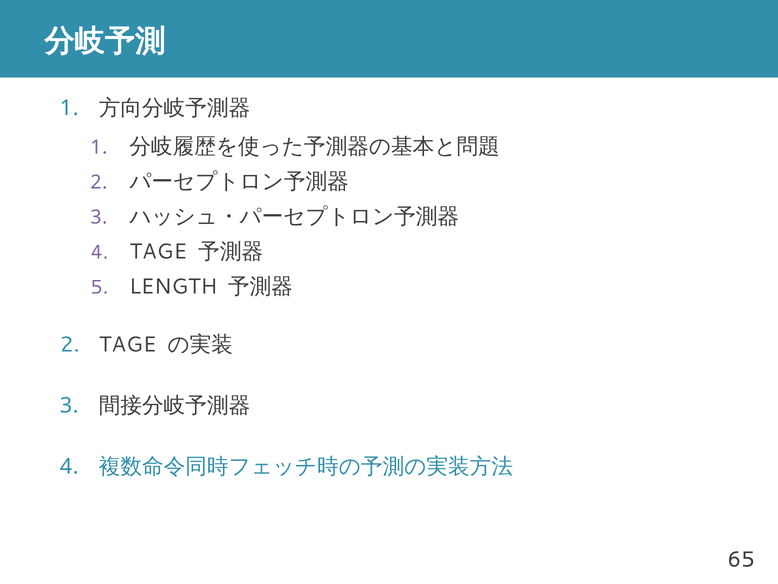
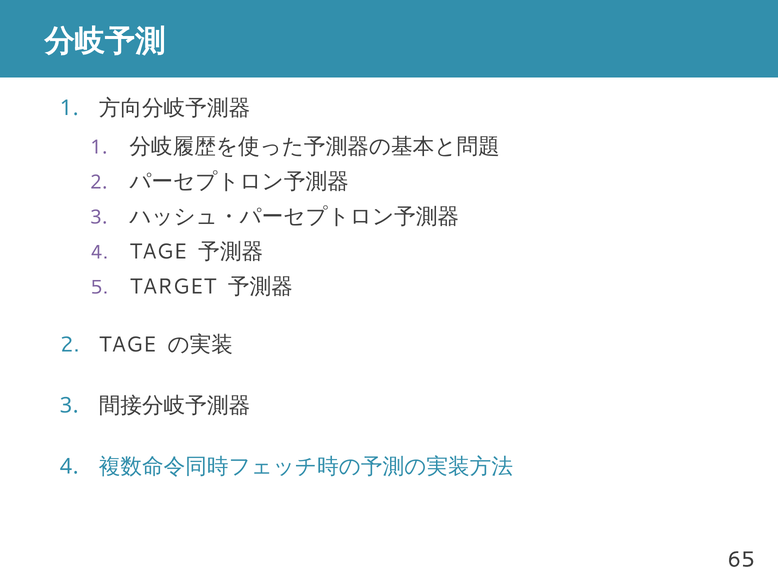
LENGTH: LENGTH -> TARGET
